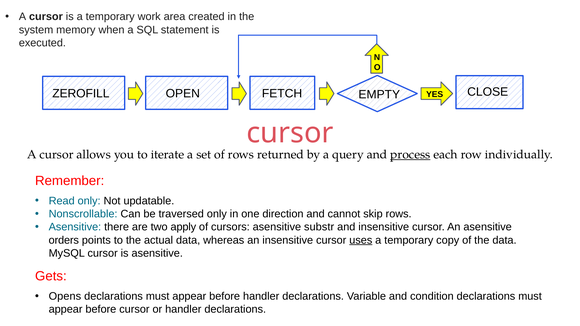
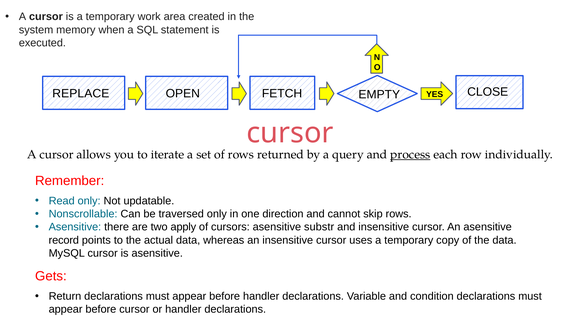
ZEROFILL: ZEROFILL -> REPLACE
orders: orders -> record
uses underline: present -> none
Opens: Opens -> Return
